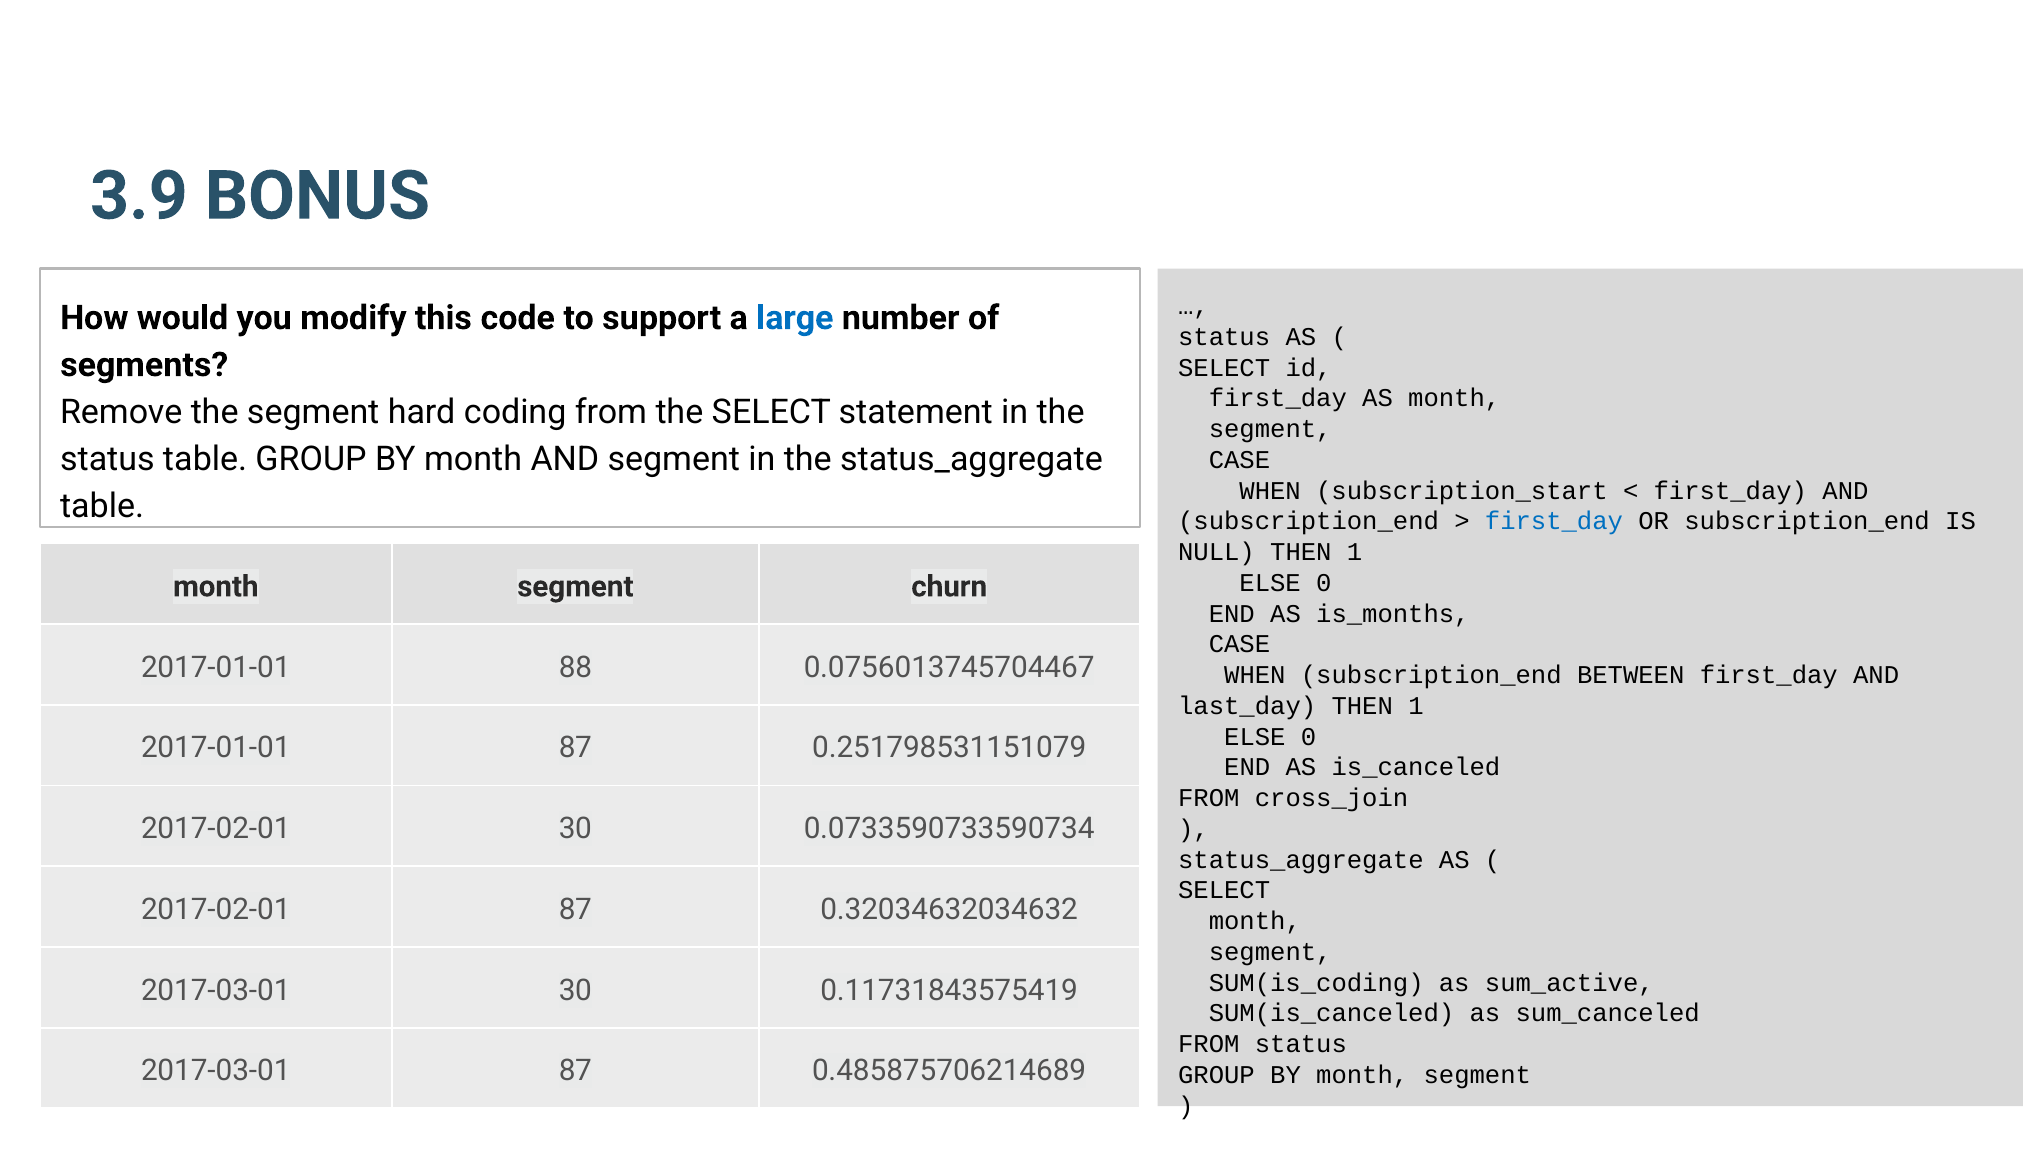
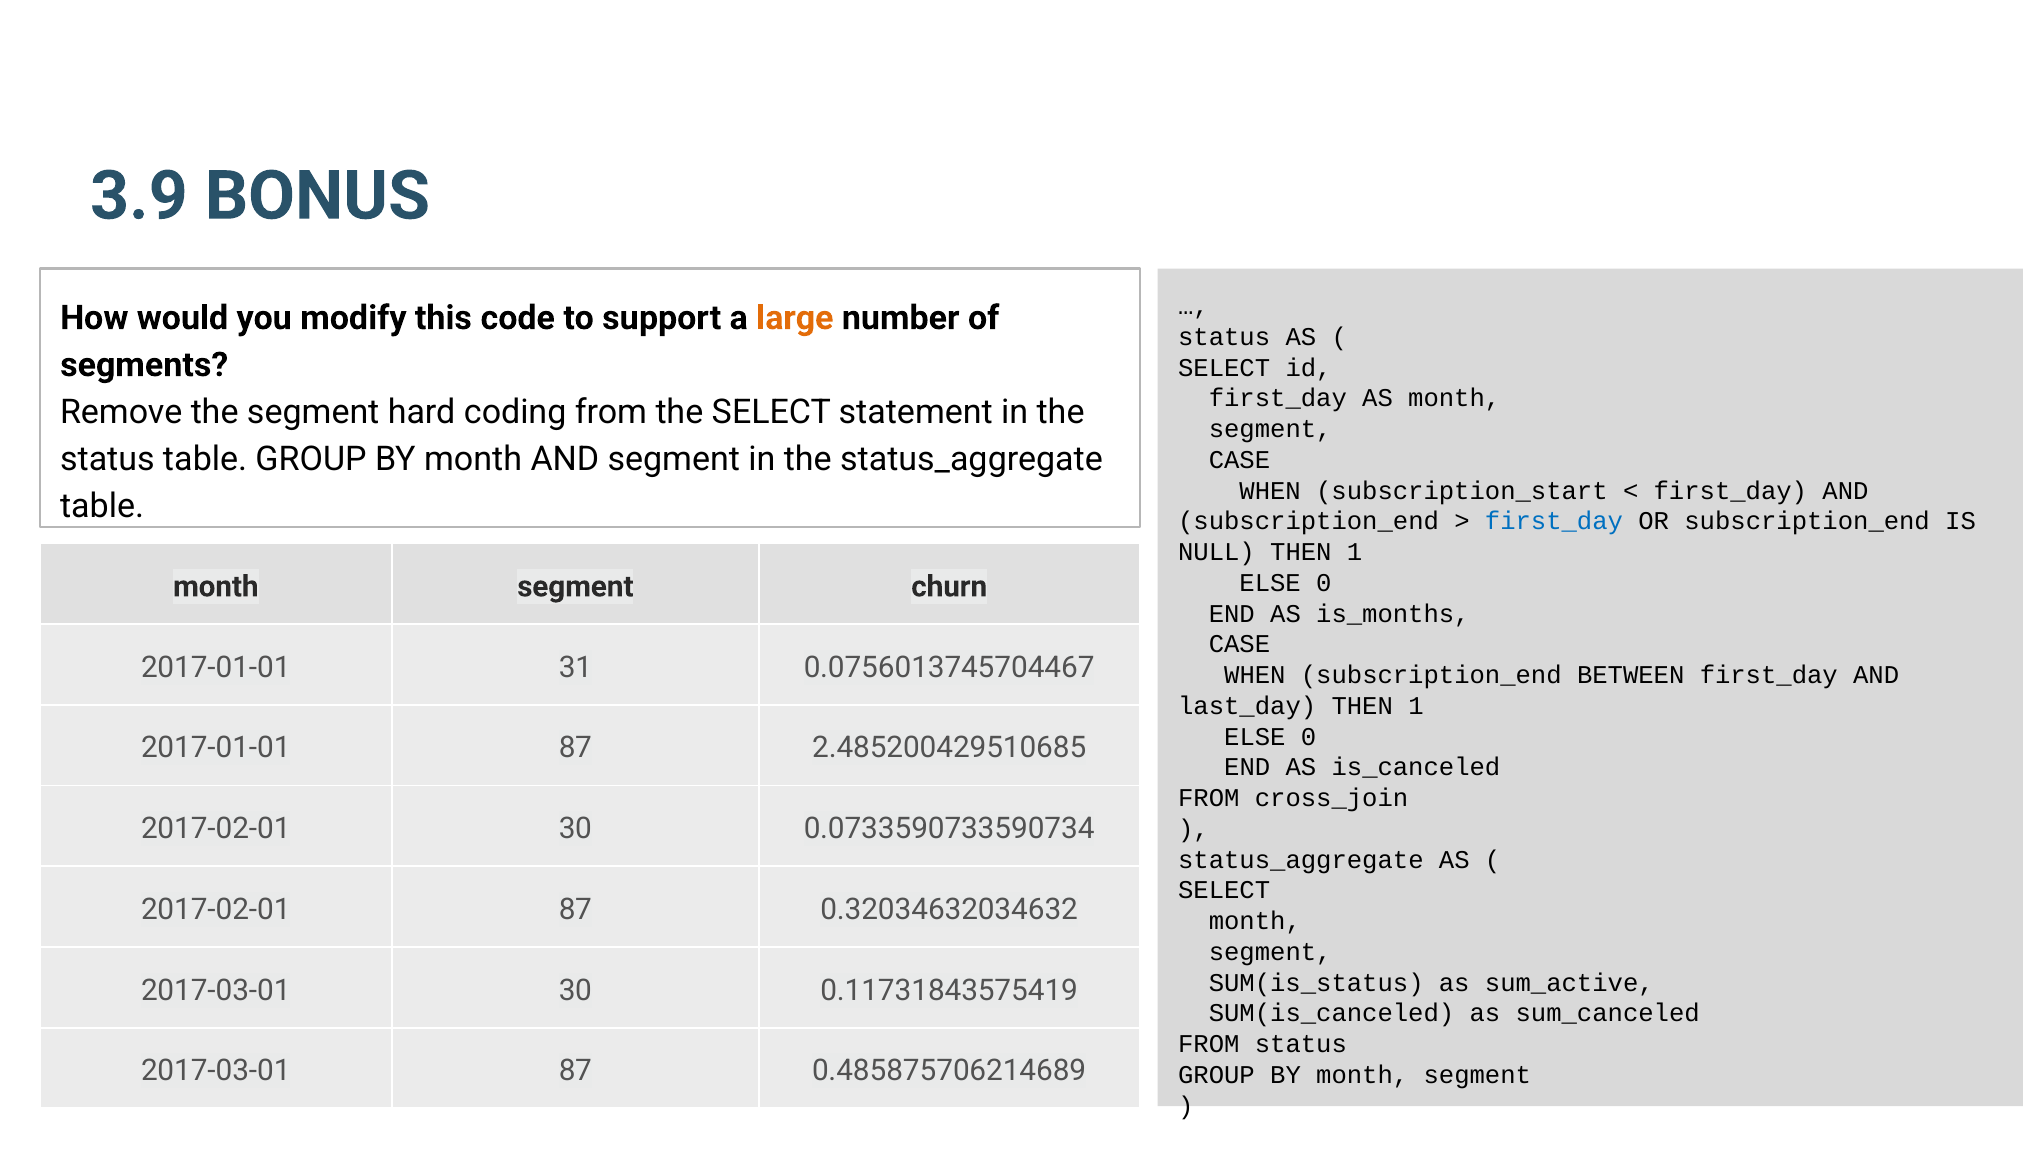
large colour: blue -> orange
88: 88 -> 31
0.251798531151079: 0.251798531151079 -> 2.485200429510685
SUM(is_coding: SUM(is_coding -> SUM(is_status
